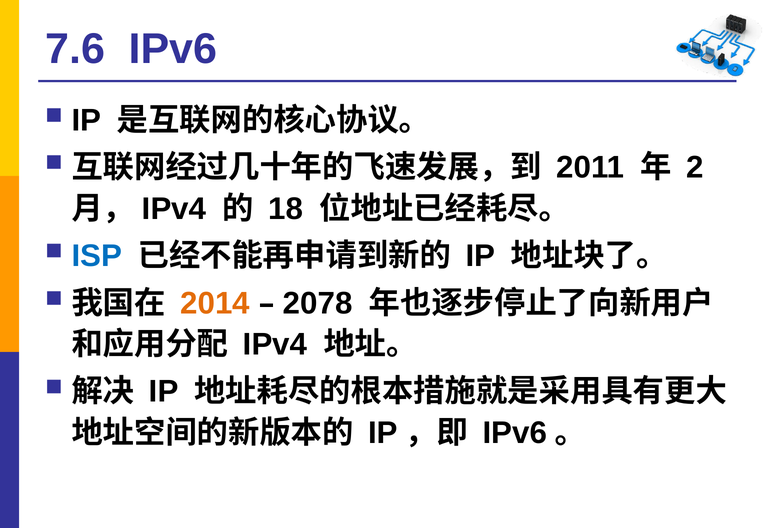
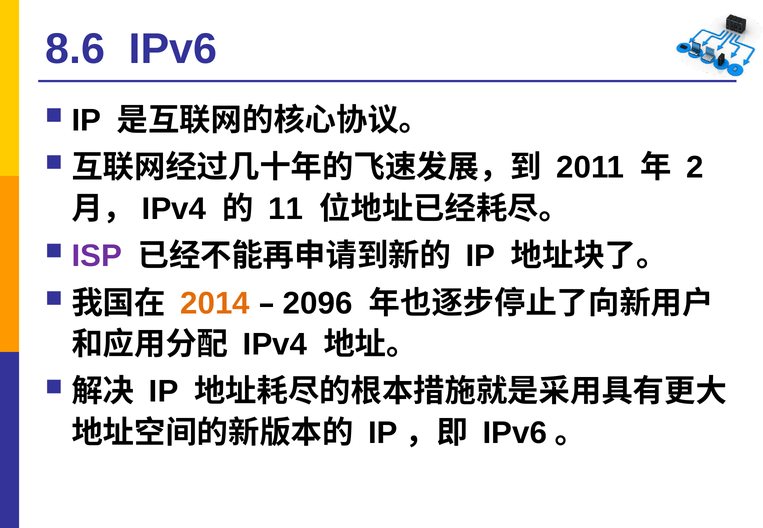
7.6: 7.6 -> 8.6
18: 18 -> 11
ISP colour: blue -> purple
2078: 2078 -> 2096
